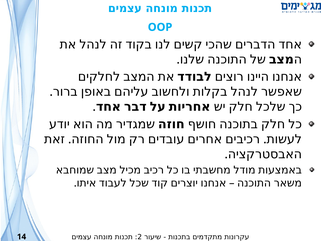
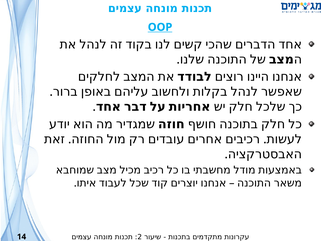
OOP underline: none -> present
